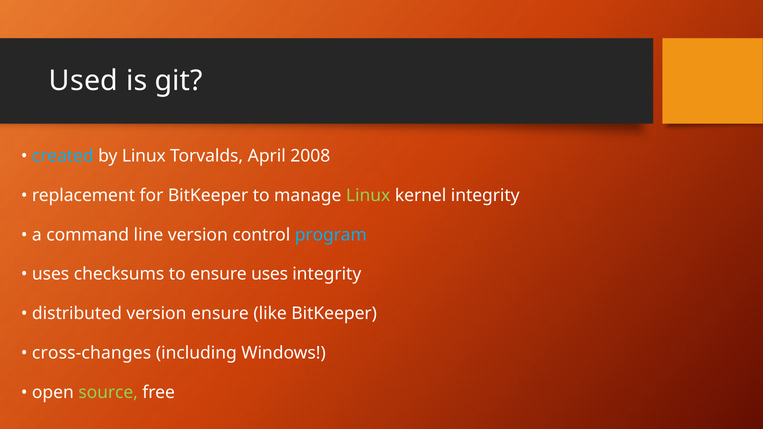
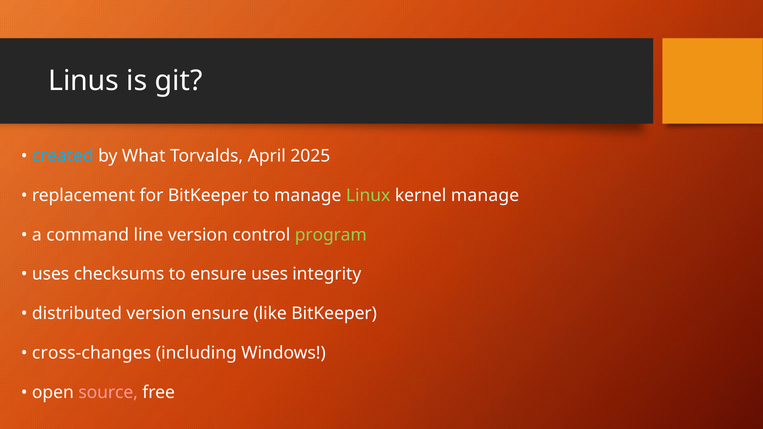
Used: Used -> Linus
by Linux: Linux -> What
2008: 2008 -> 2025
kernel integrity: integrity -> manage
program colour: light blue -> light green
source colour: light green -> pink
